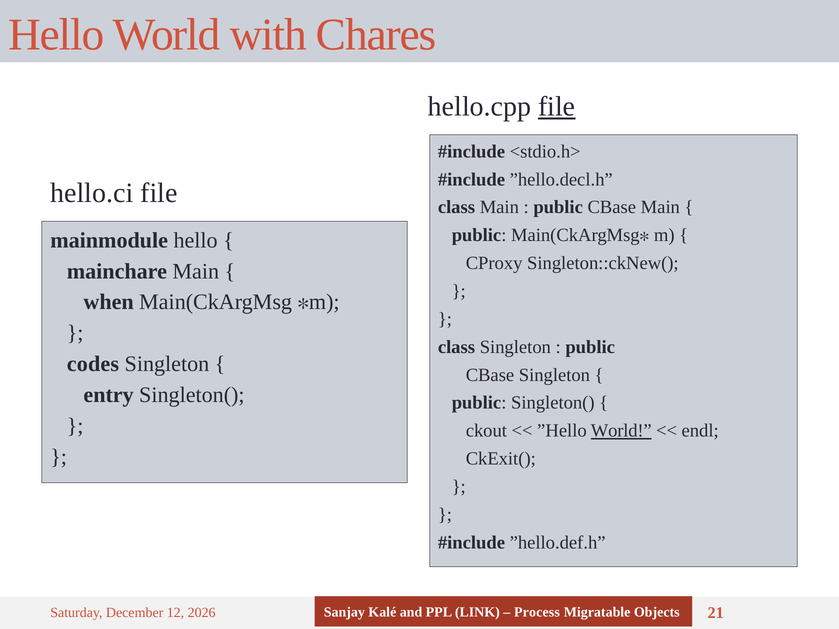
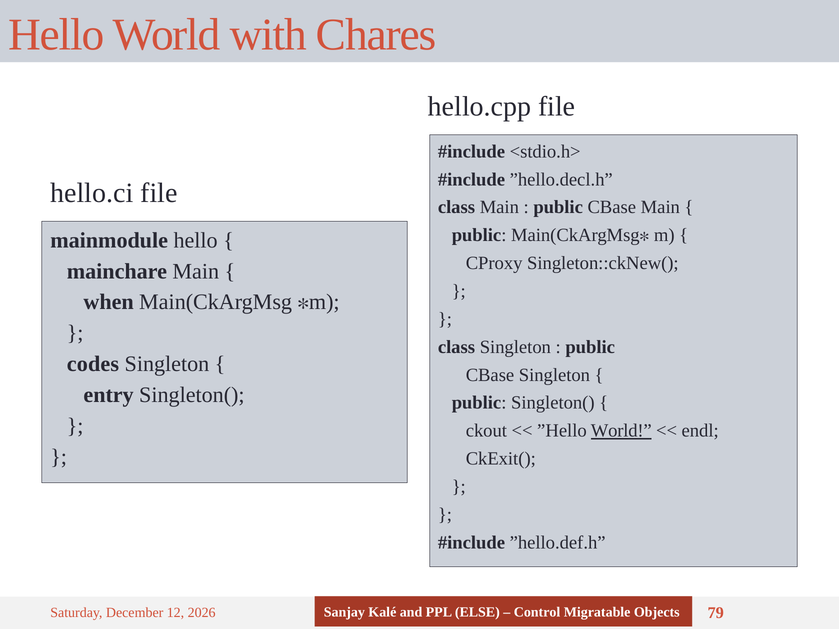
file at (557, 106) underline: present -> none
LINK: LINK -> ELSE
Process: Process -> Control
21: 21 -> 79
